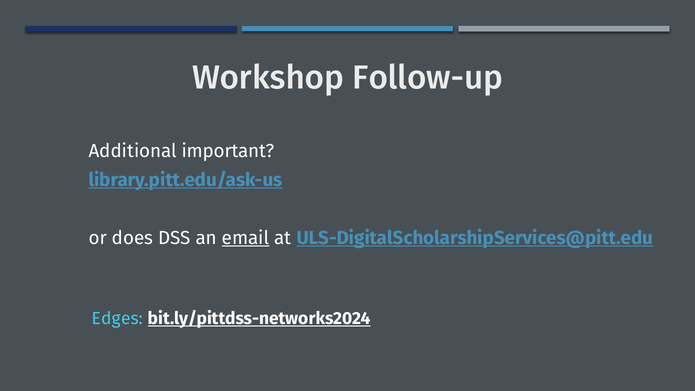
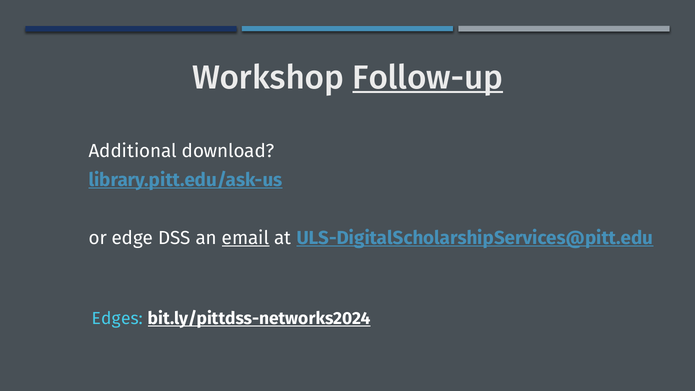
Follow-up underline: none -> present
important: important -> download
does: does -> edge
